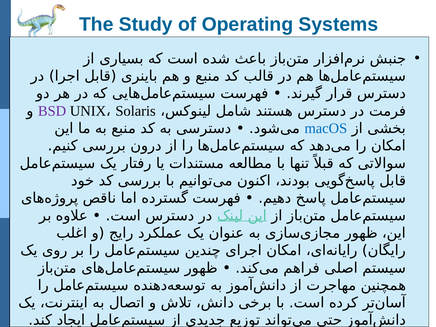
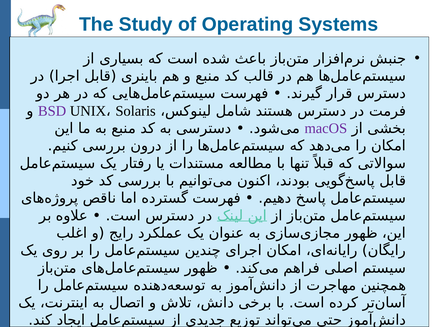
macOS colour: blue -> purple
